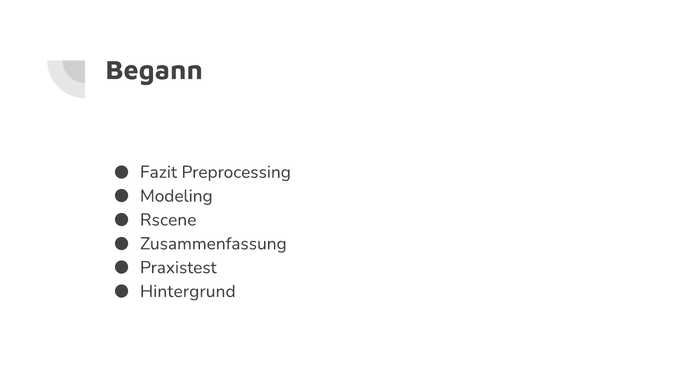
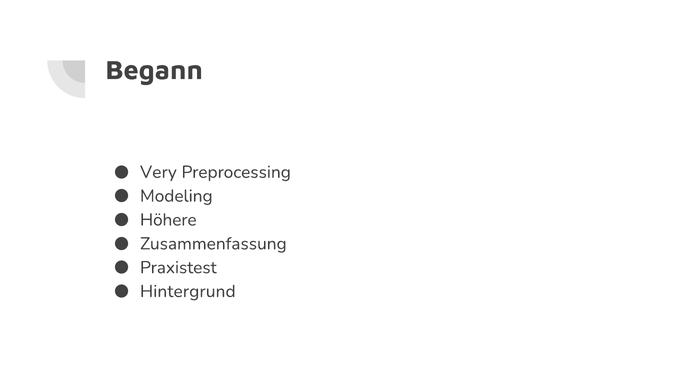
Fazit: Fazit -> Very
Rscene: Rscene -> Höhere
